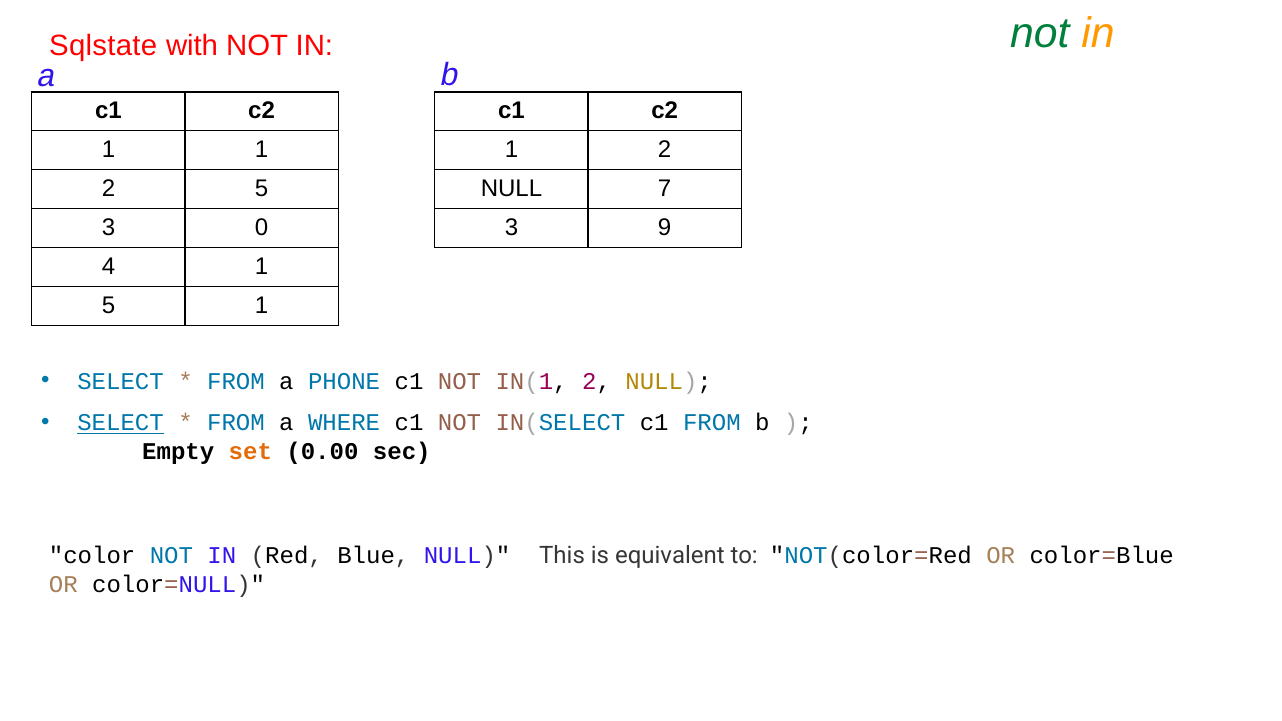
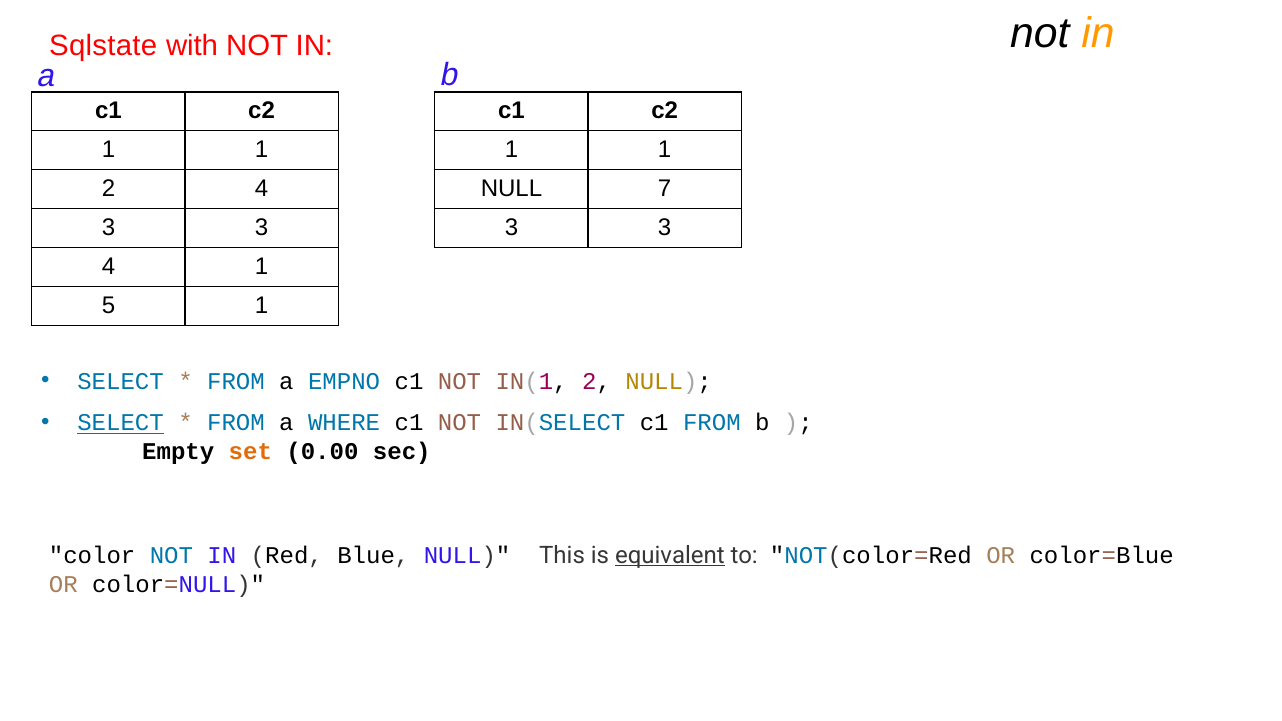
not at (1040, 33) colour: green -> black
2 at (665, 150): 2 -> 1
2 5: 5 -> 4
0 at (262, 228): 0 -> 3
9 at (665, 228): 9 -> 3
PHONE: PHONE -> EMPNO
equivalent underline: none -> present
